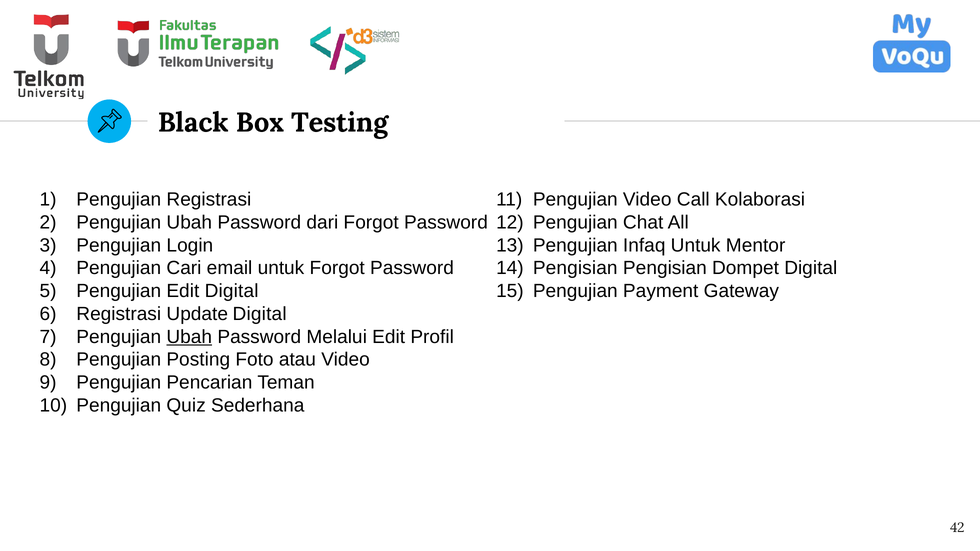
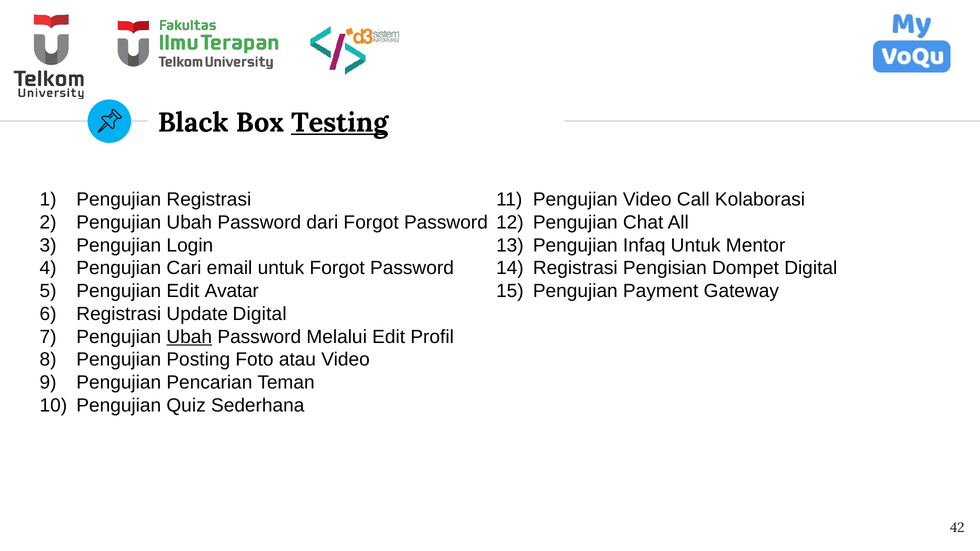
Testing underline: none -> present
Pengisian at (575, 268): Pengisian -> Registrasi
Edit Digital: Digital -> Avatar
